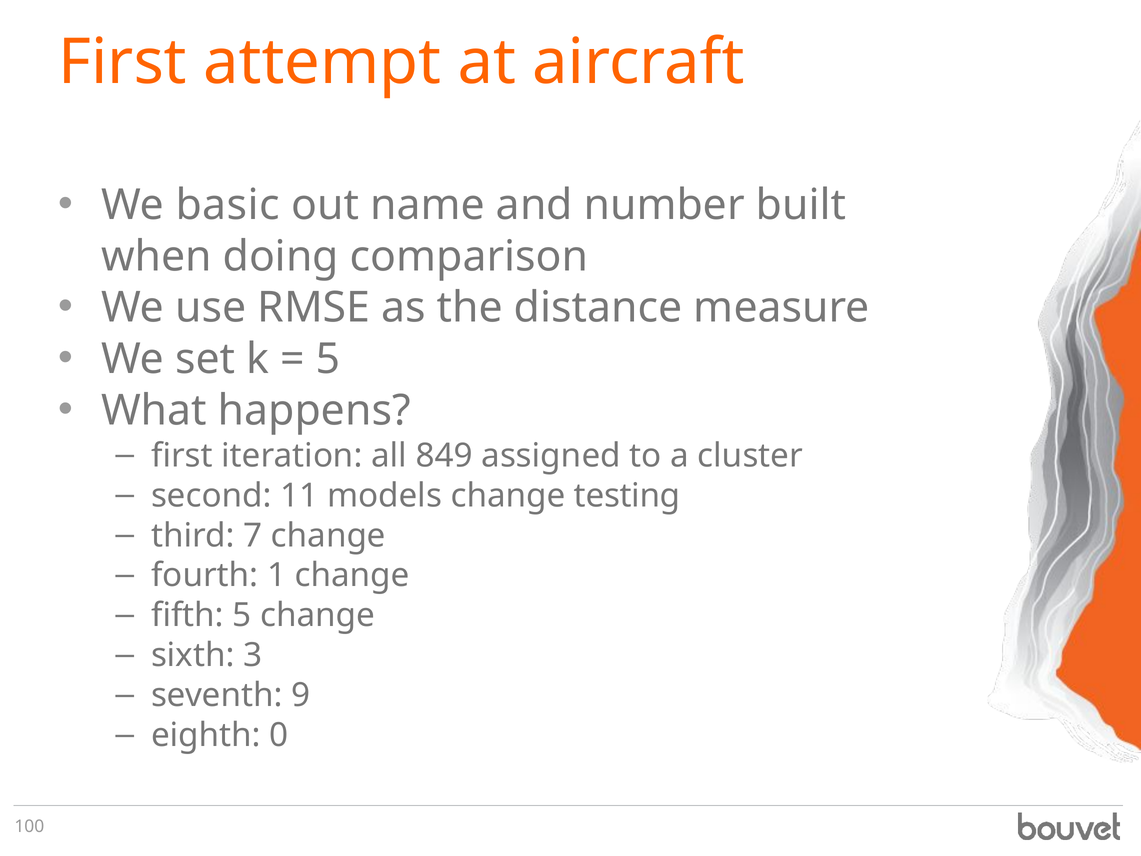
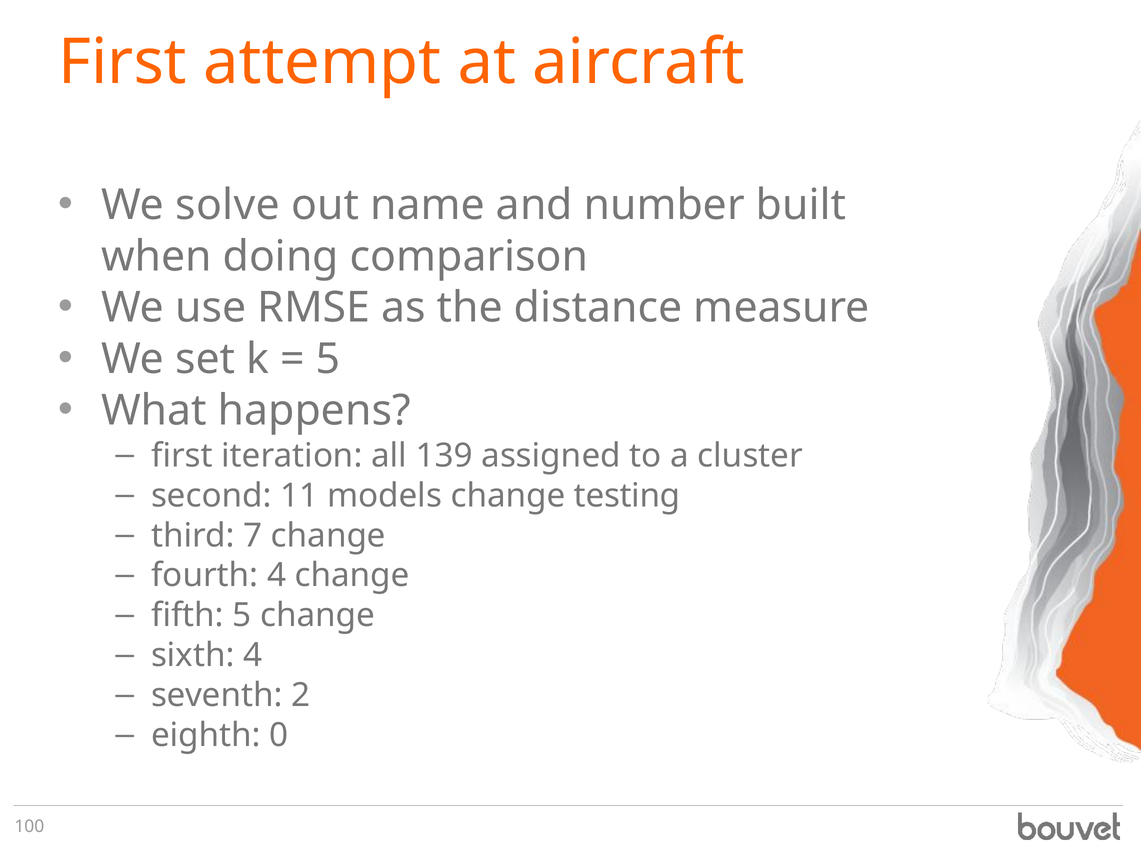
basic: basic -> solve
849: 849 -> 139
fourth 1: 1 -> 4
sixth 3: 3 -> 4
9: 9 -> 2
